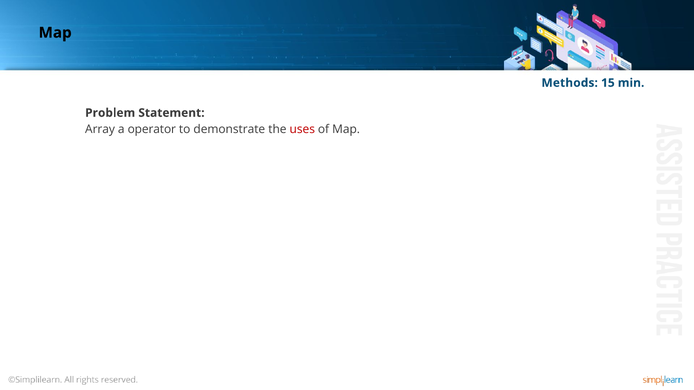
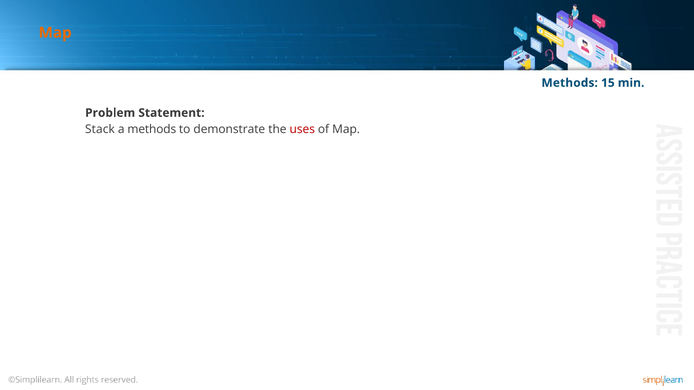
Map at (55, 33) colour: black -> orange
Array: Array -> Stack
a operator: operator -> methods
